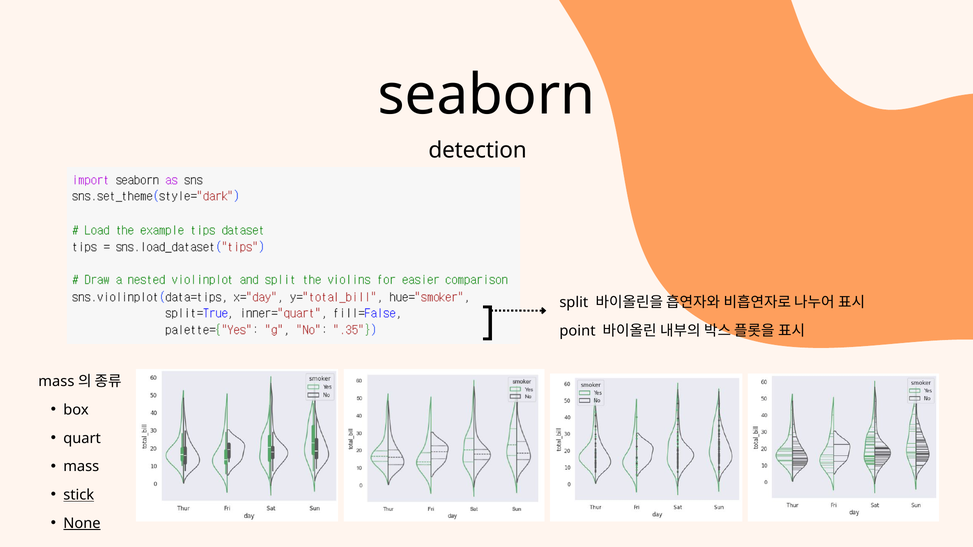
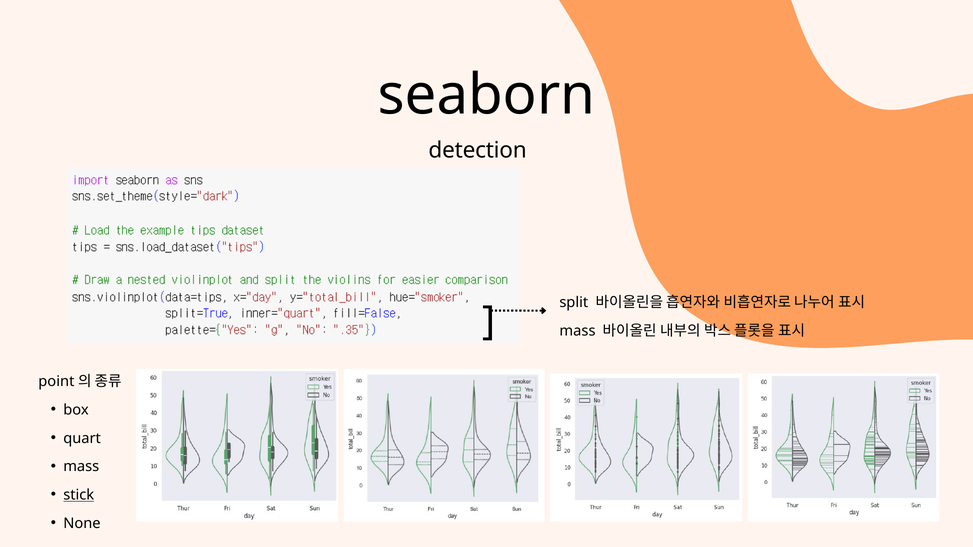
point at (577, 331): point -> mass
mass at (56, 382): mass -> point
None underline: present -> none
